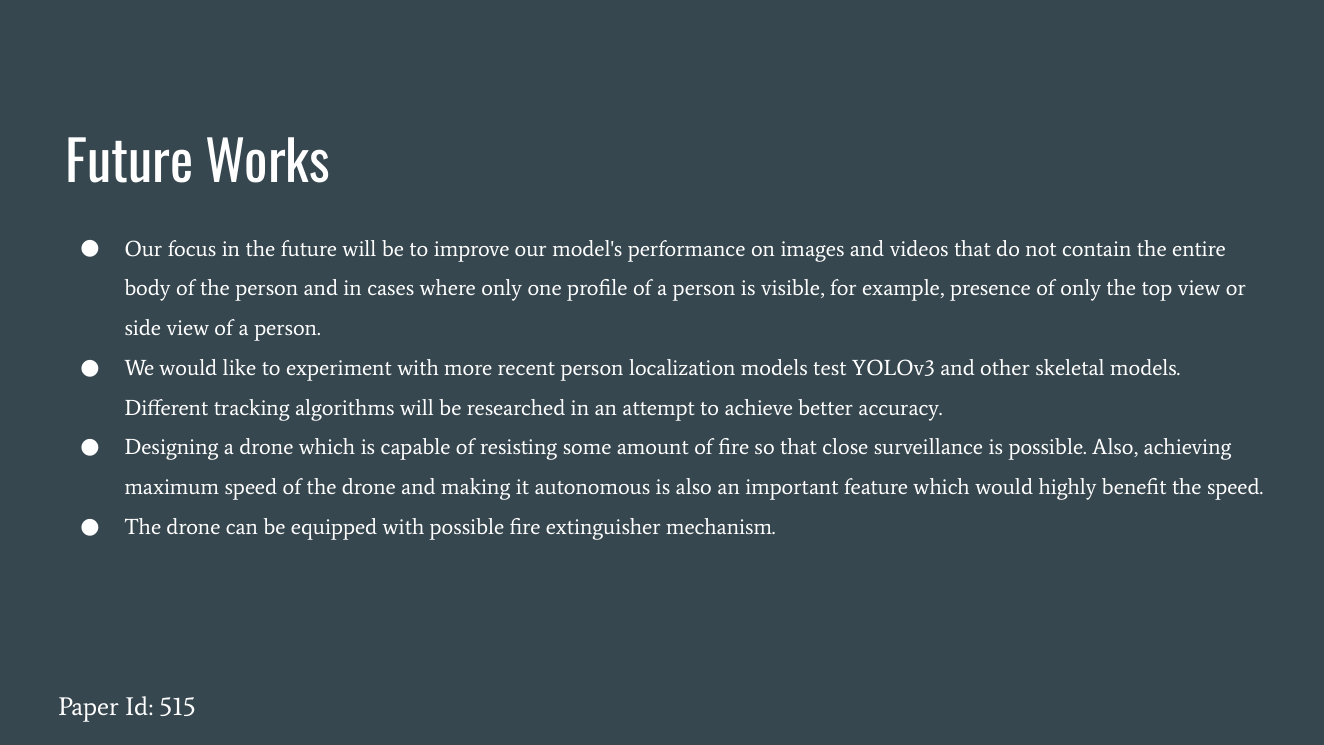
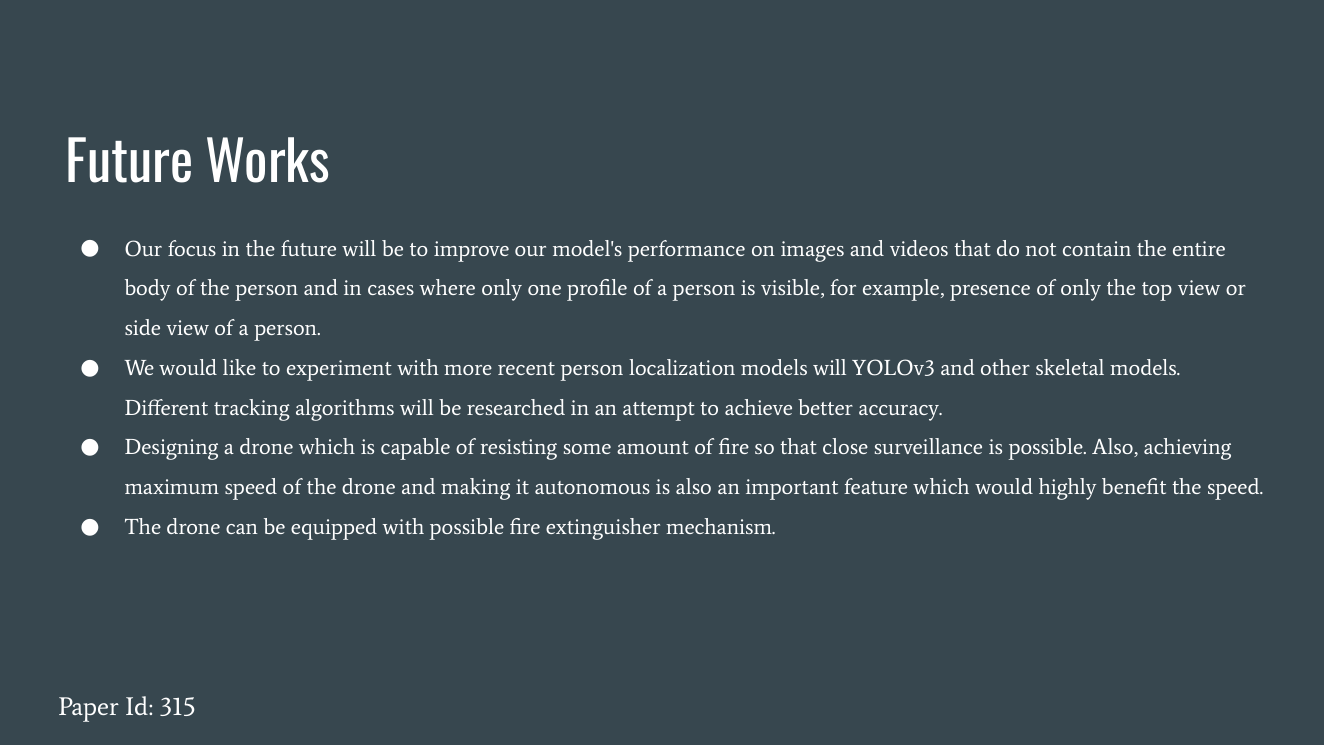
models test: test -> will
515: 515 -> 315
